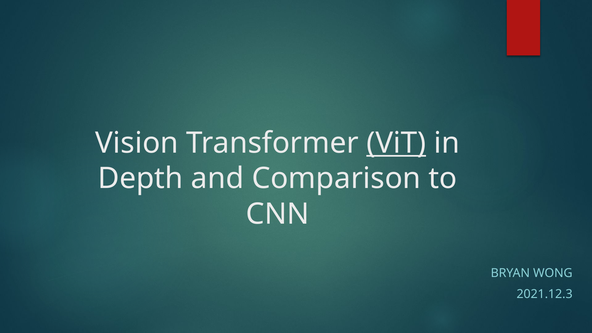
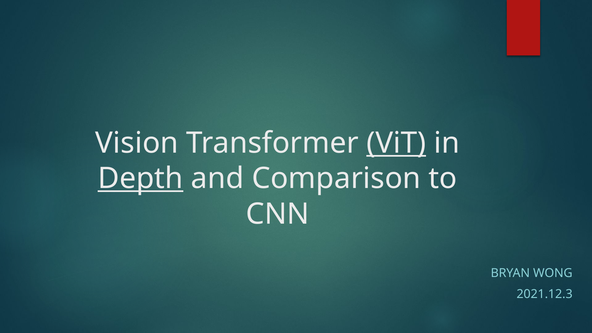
Depth underline: none -> present
